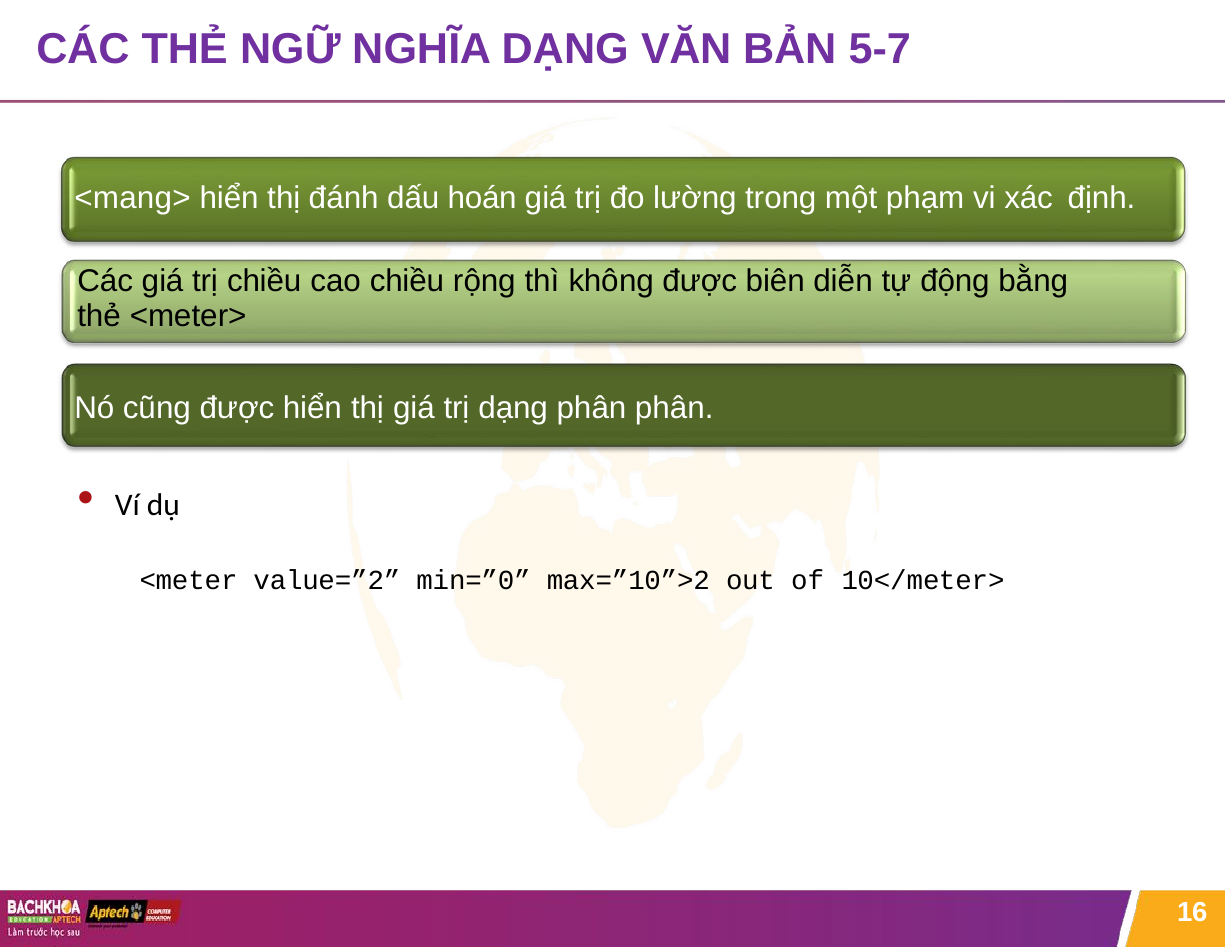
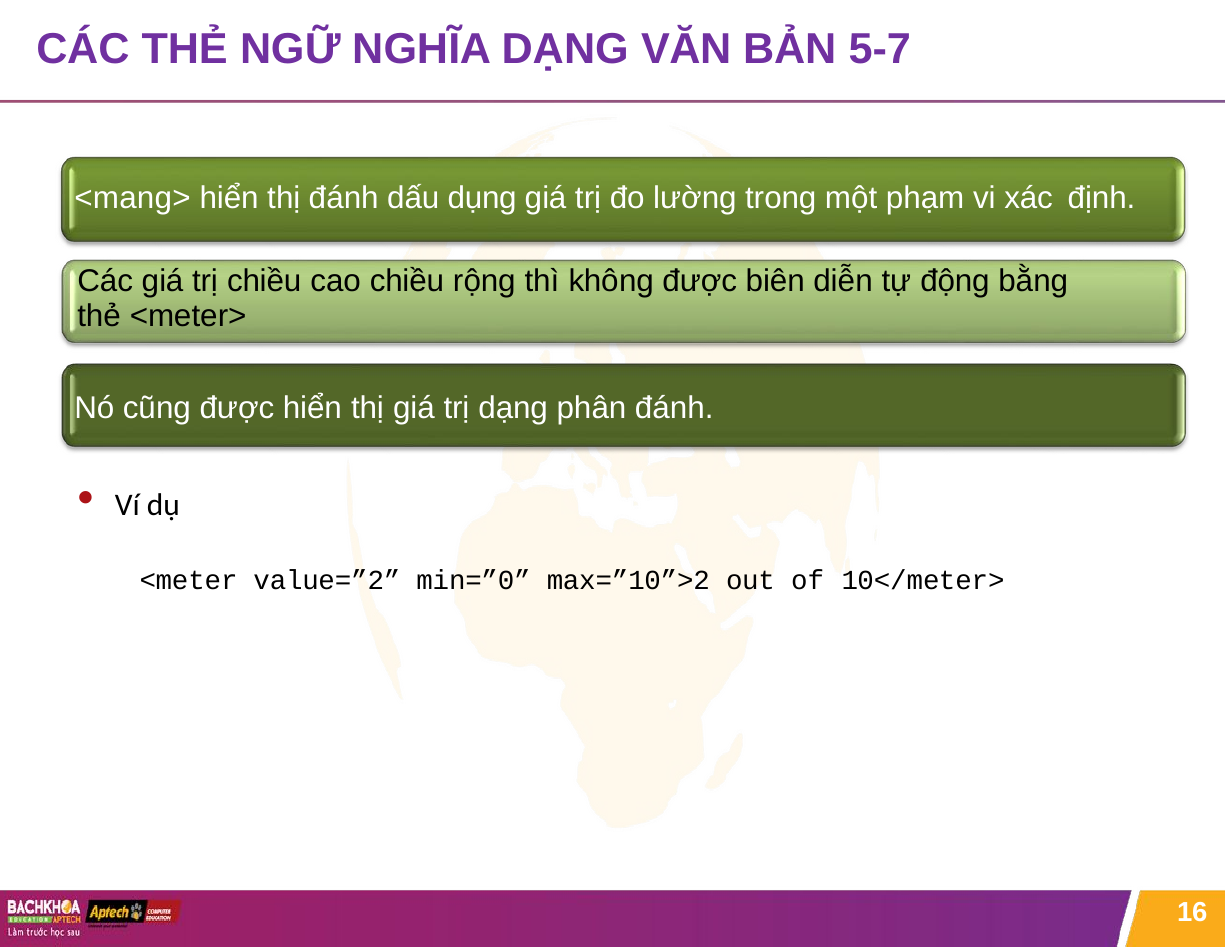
hoán: hoán -> dụng
phân phân: phân -> đánh
